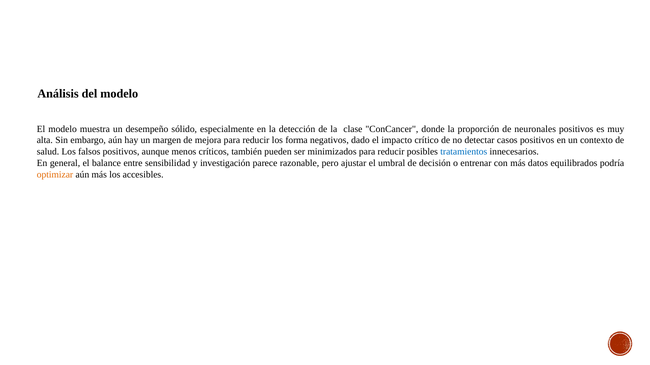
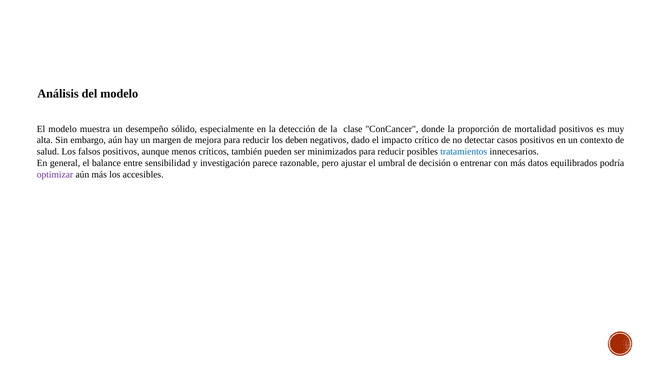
neuronales: neuronales -> mortalidad
forma: forma -> deben
optimizar colour: orange -> purple
